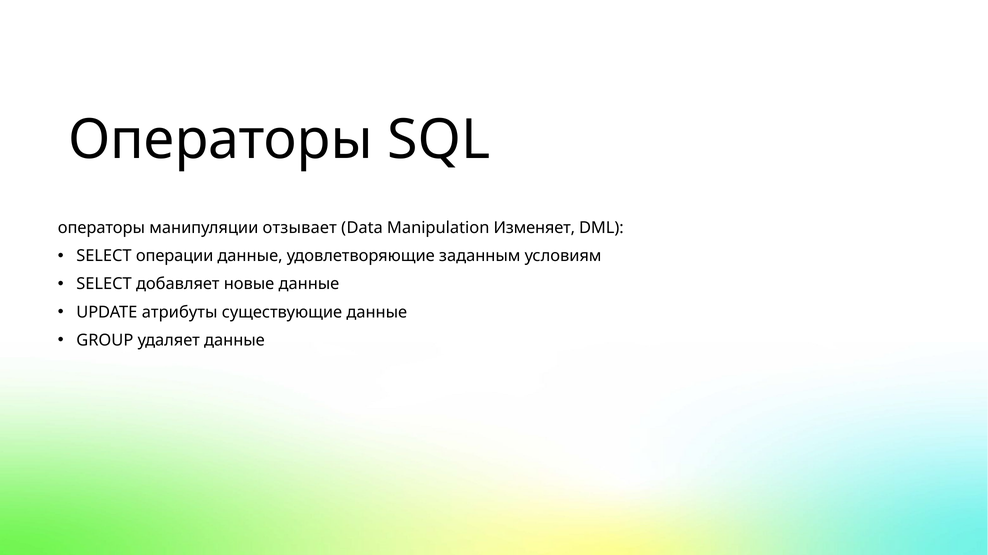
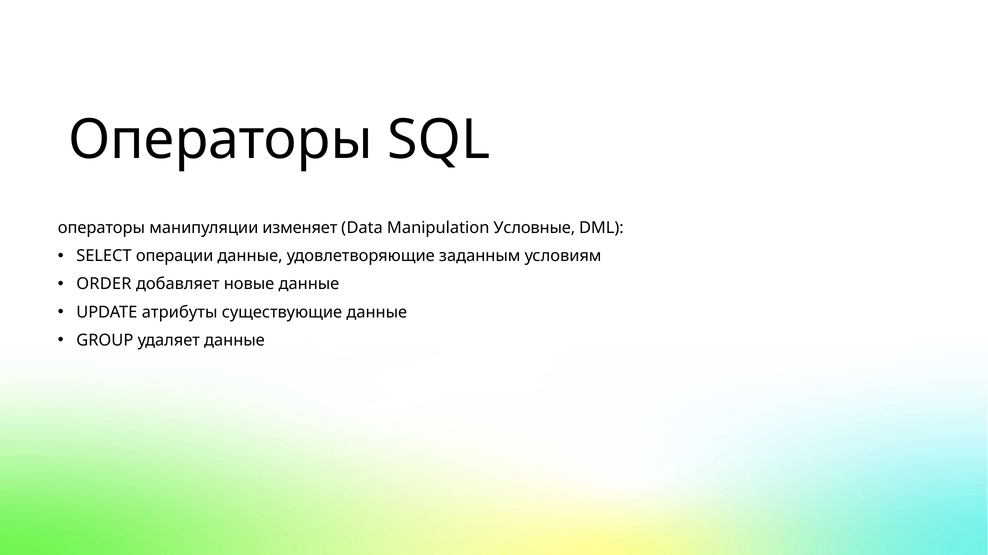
отзывает: отзывает -> изменяет
Изменяет: Изменяет -> Условные
SELECT at (104, 284): SELECT -> ORDER
